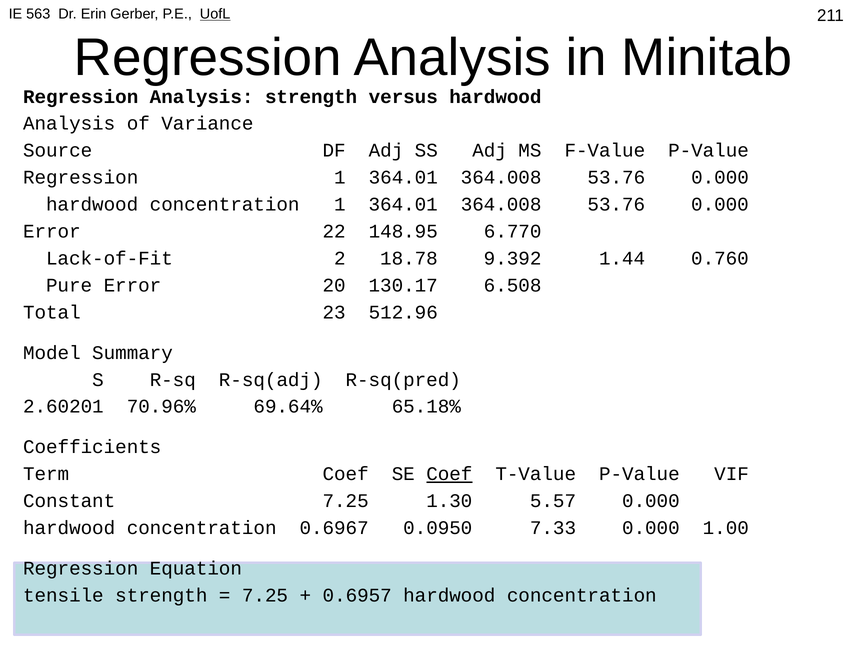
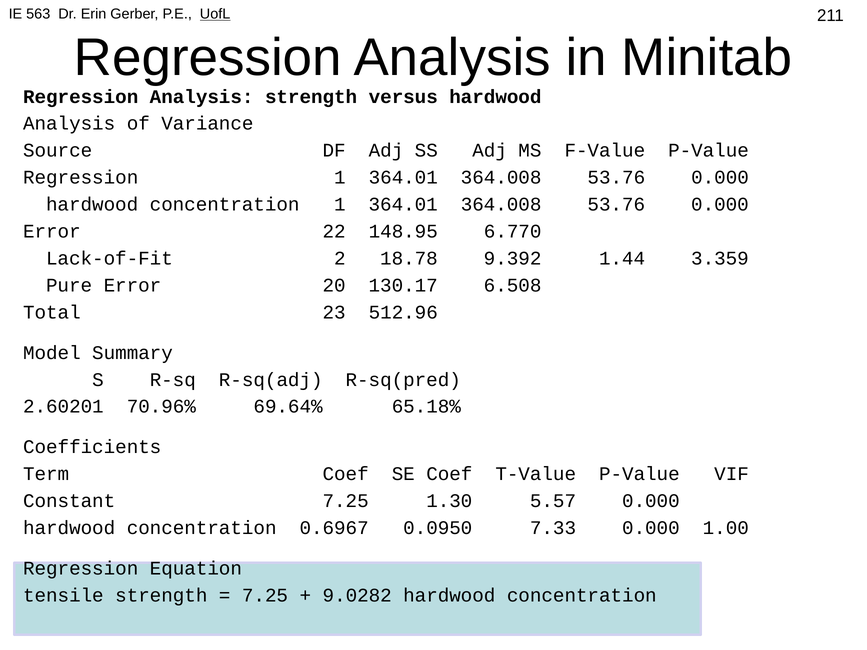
0.760: 0.760 -> 3.359
Coef at (449, 474) underline: present -> none
0.6957: 0.6957 -> 9.0282
